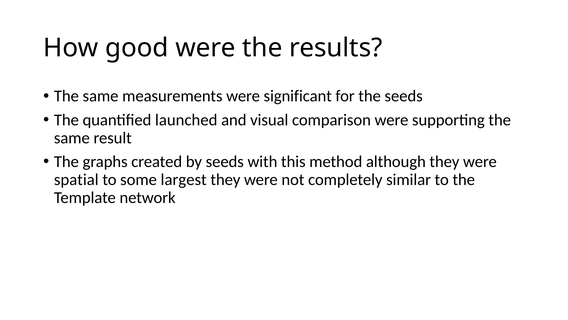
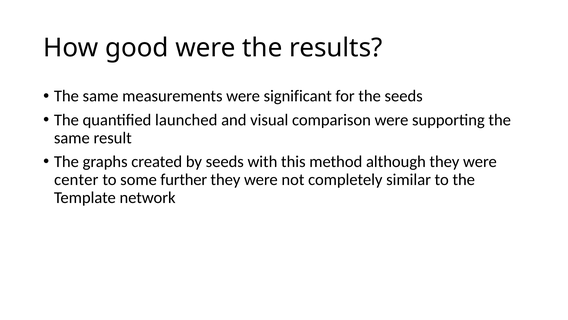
spatial: spatial -> center
largest: largest -> further
